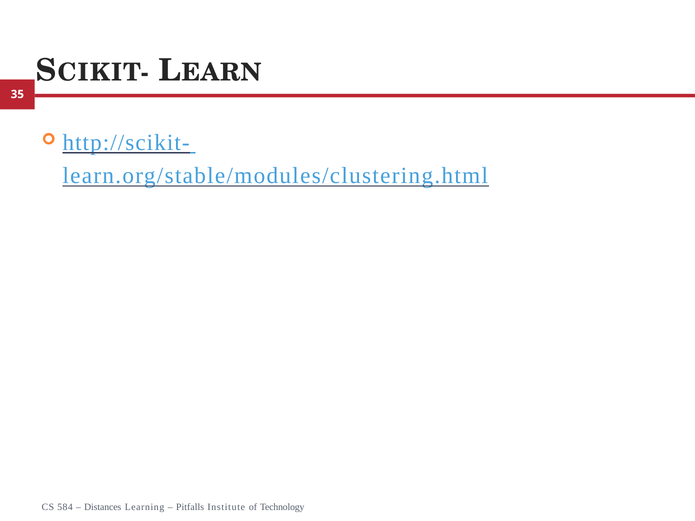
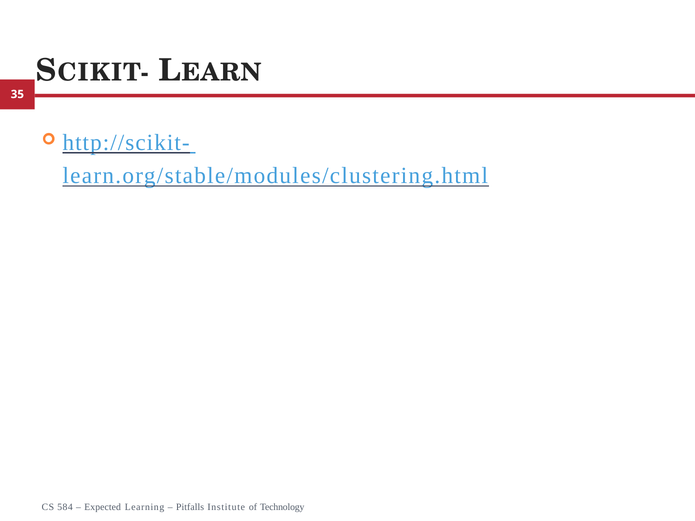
Distances: Distances -> Expected
